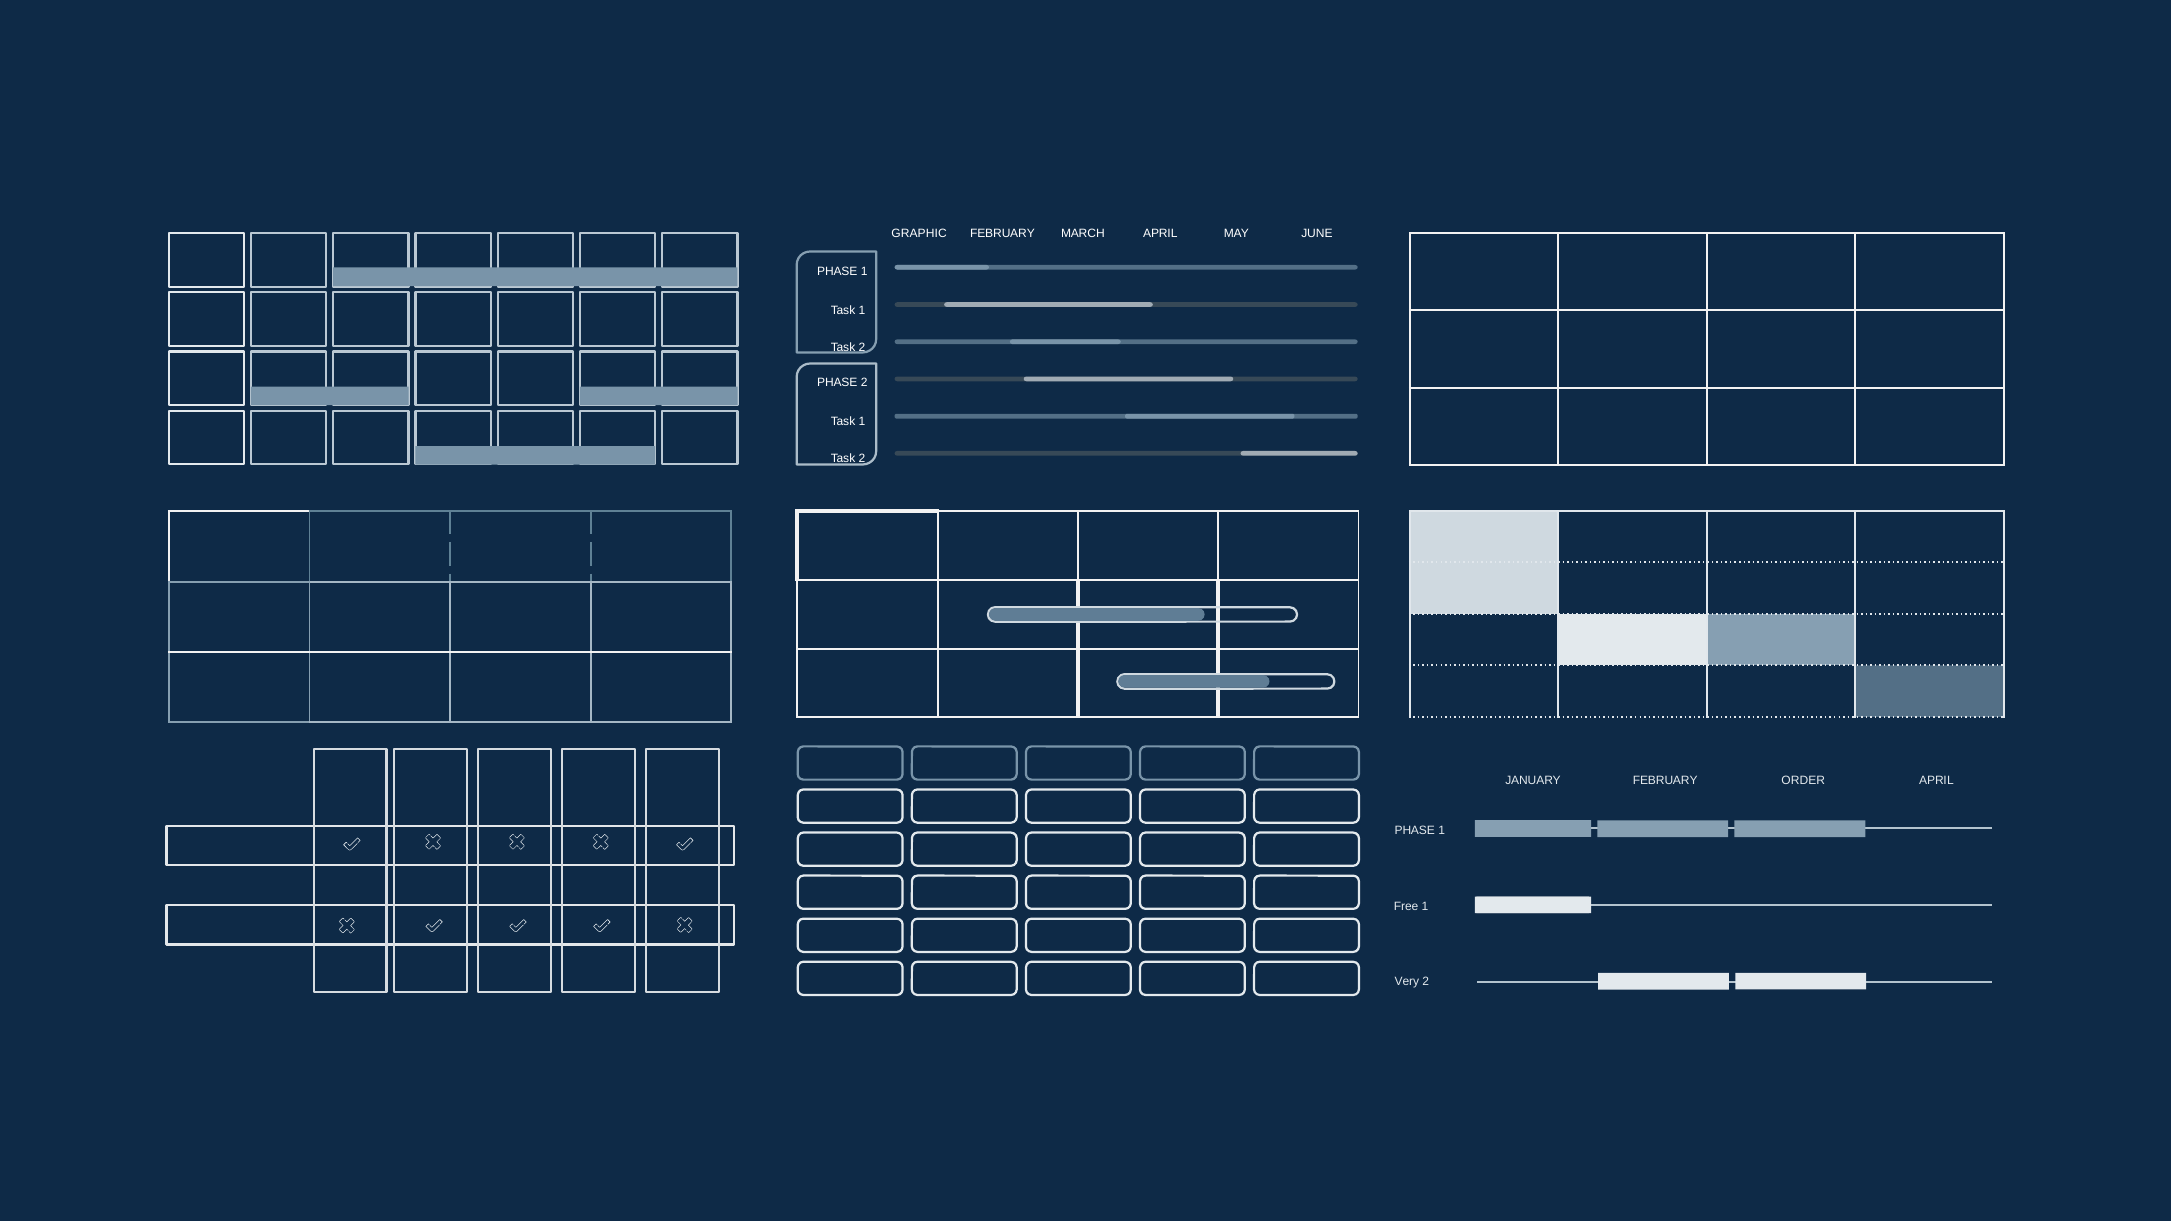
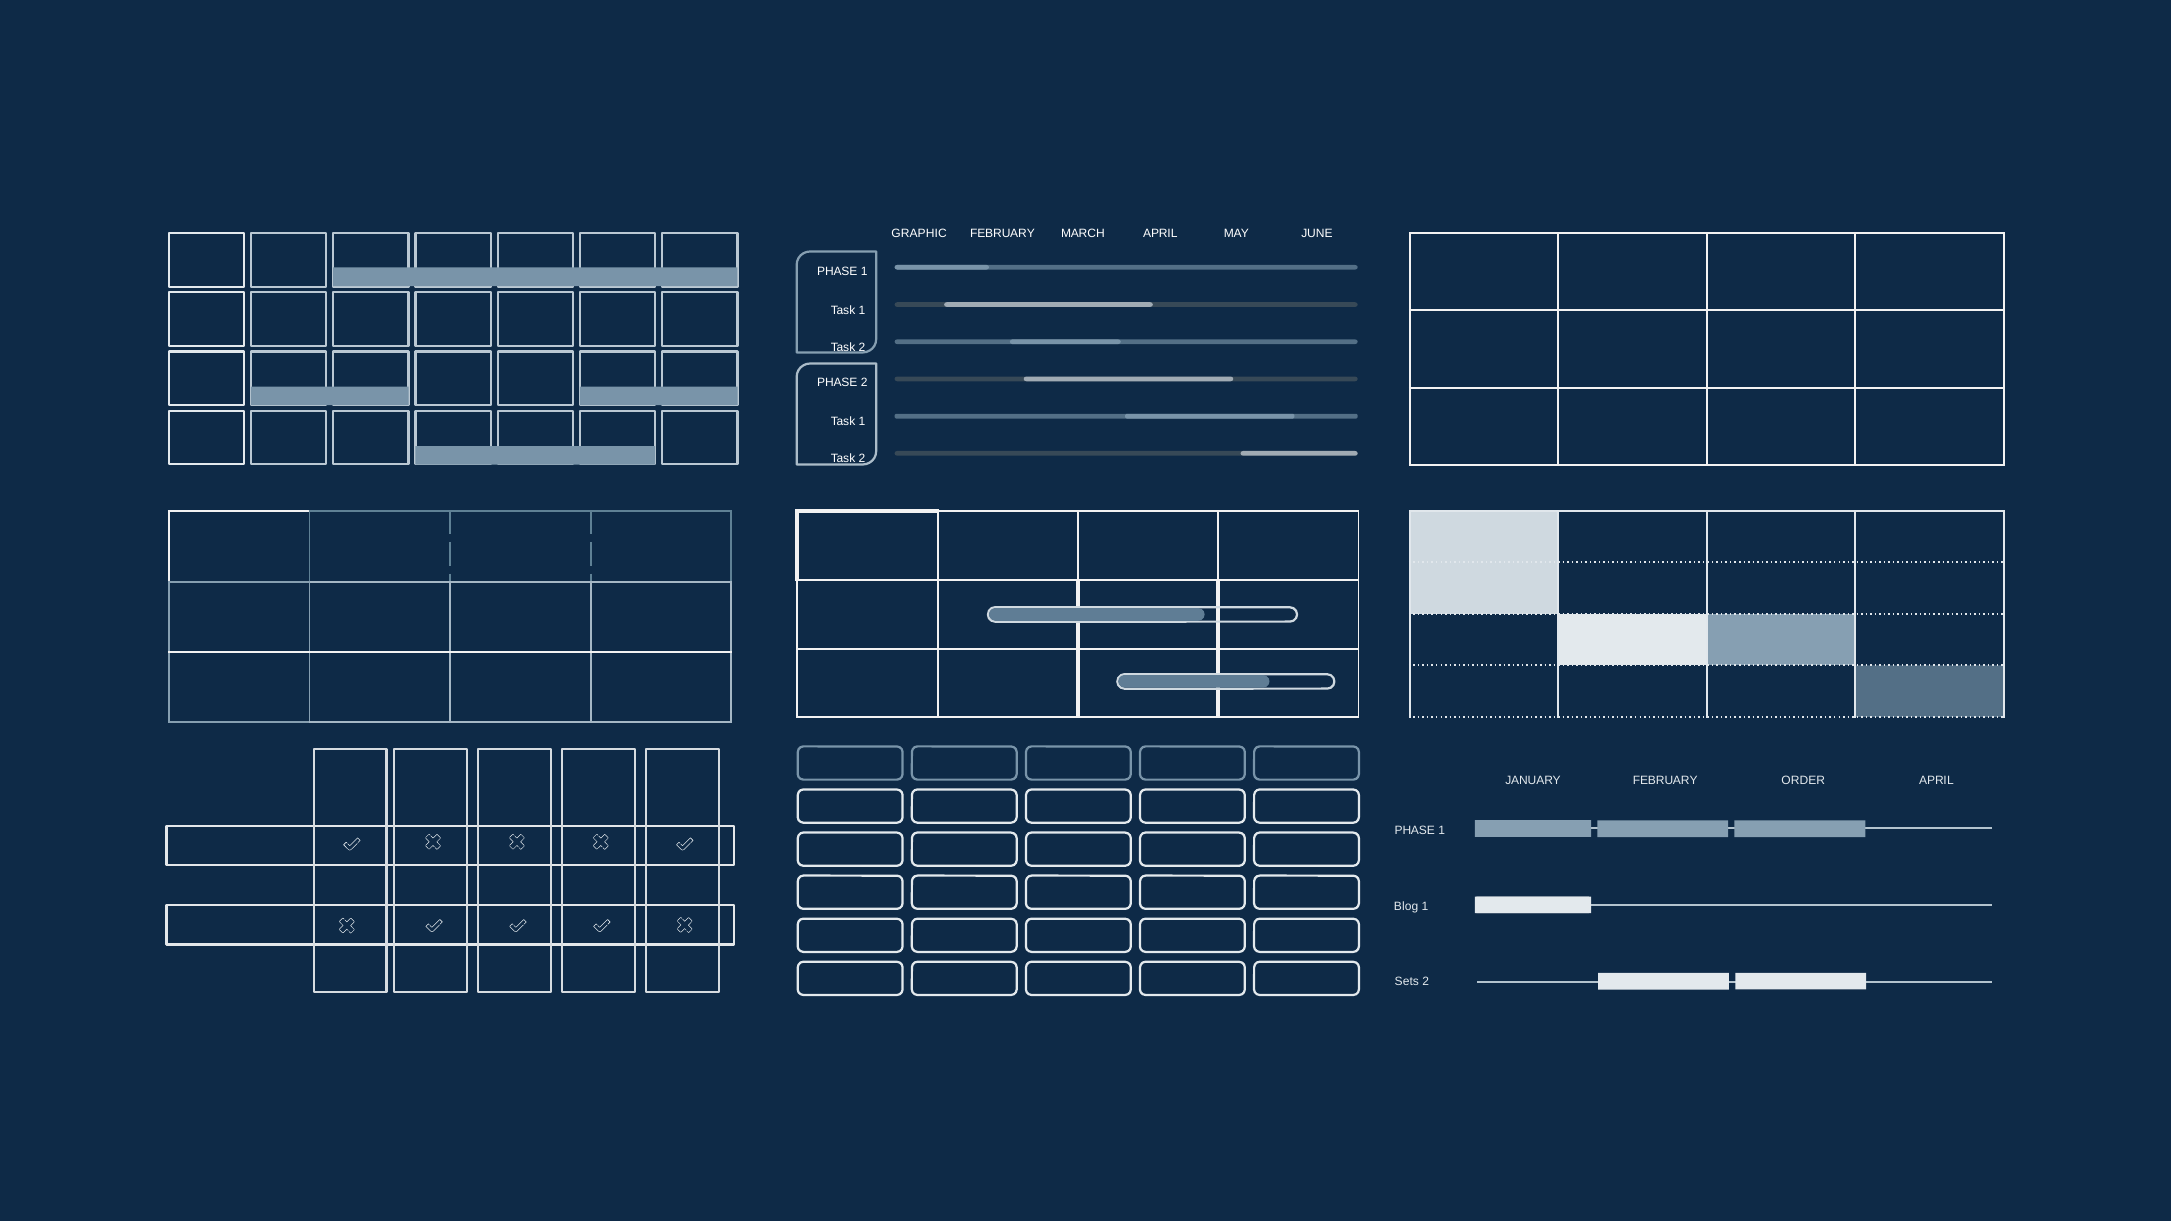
Free: Free -> Blog
Very: Very -> Sets
